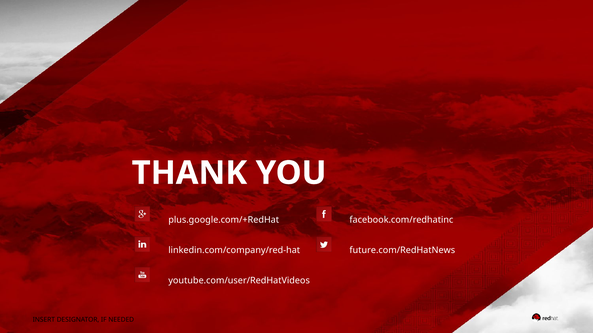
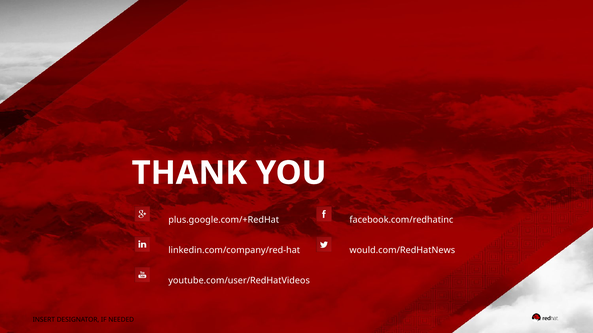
future.com/RedHatNews: future.com/RedHatNews -> would.com/RedHatNews
